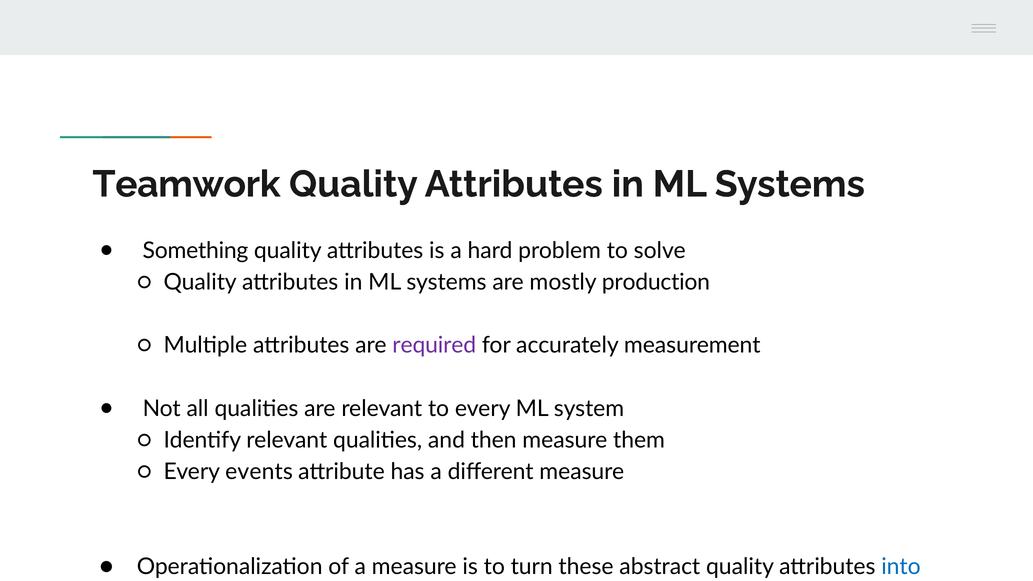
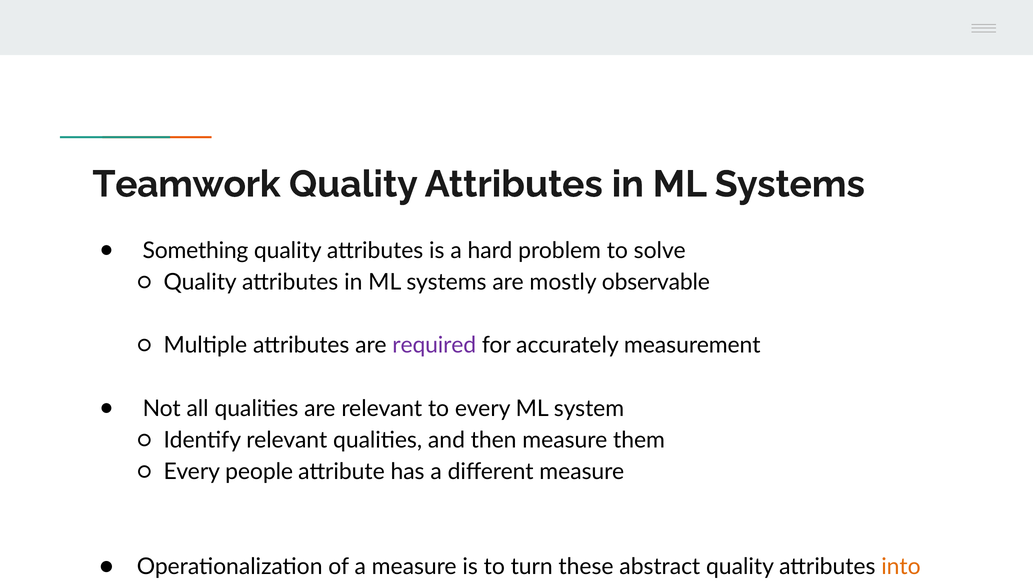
mostly production: production -> observable
events: events -> people
into colour: blue -> orange
